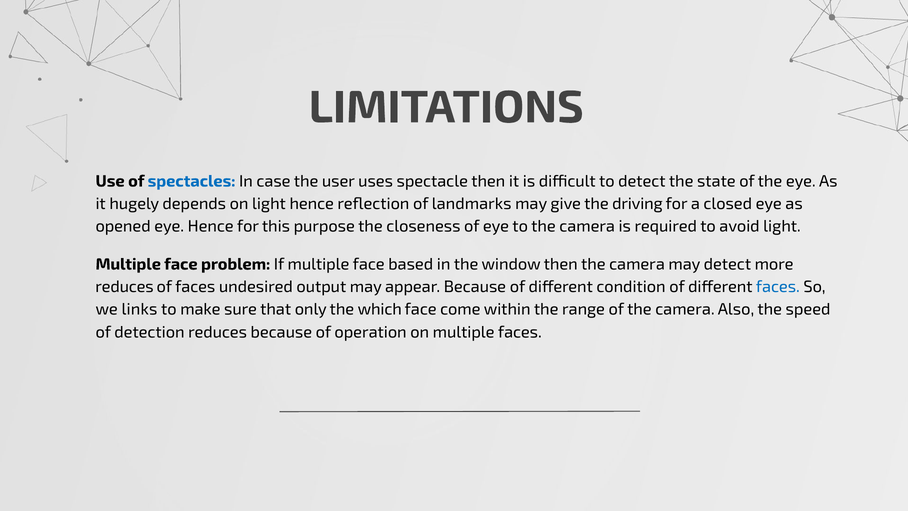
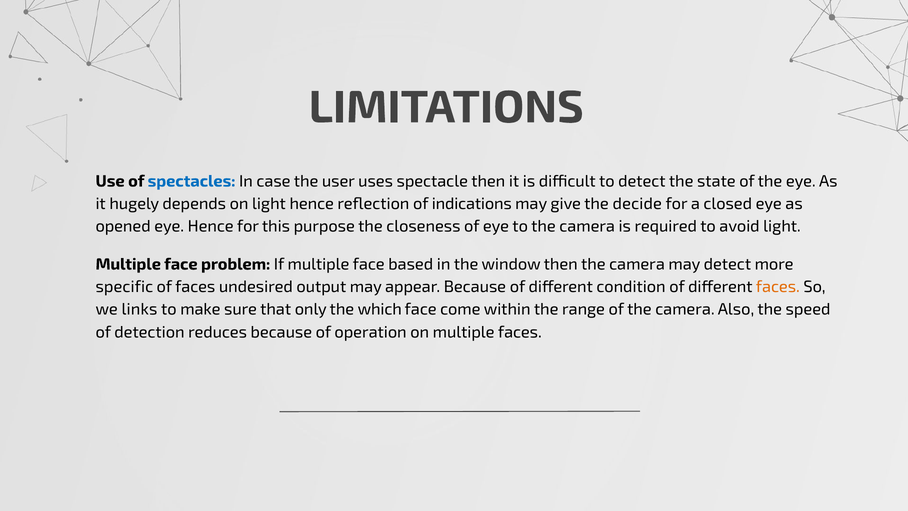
landmarks: landmarks -> indications
driving: driving -> decide
reduces at (124, 287): reduces -> specific
faces at (778, 287) colour: blue -> orange
